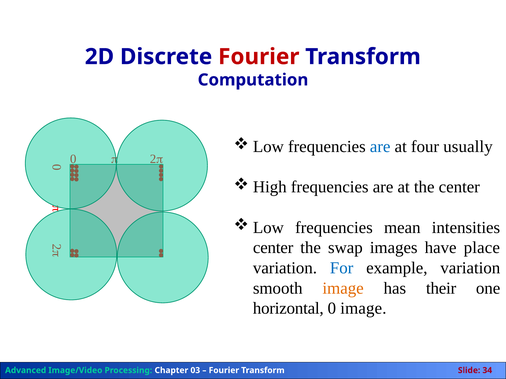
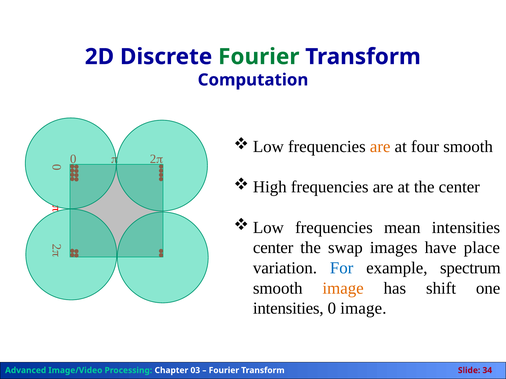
Fourier at (259, 57) colour: red -> green
are at (380, 147) colour: blue -> orange
four usually: usually -> smooth
example variation: variation -> spectrum
their: their -> shift
horizontal at (288, 309): horizontal -> intensities
